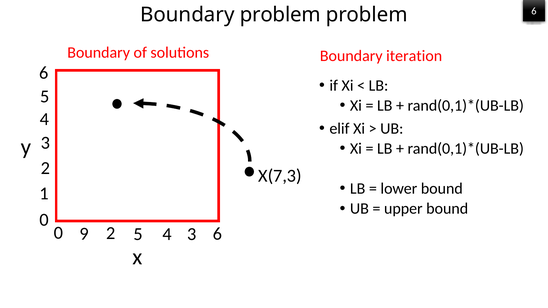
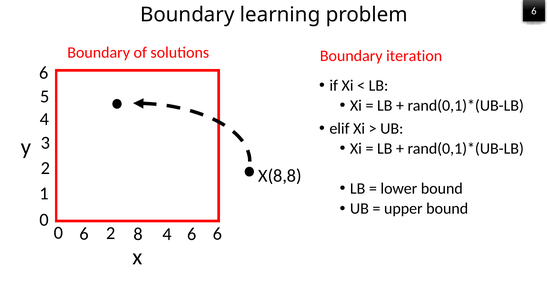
Boundary problem: problem -> learning
X(7,3: X(7,3 -> X(8,8
0 9: 9 -> 6
2 5: 5 -> 8
4 3: 3 -> 6
